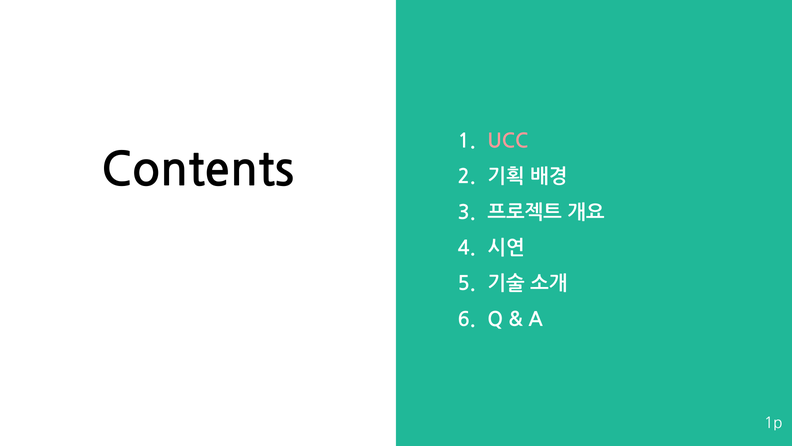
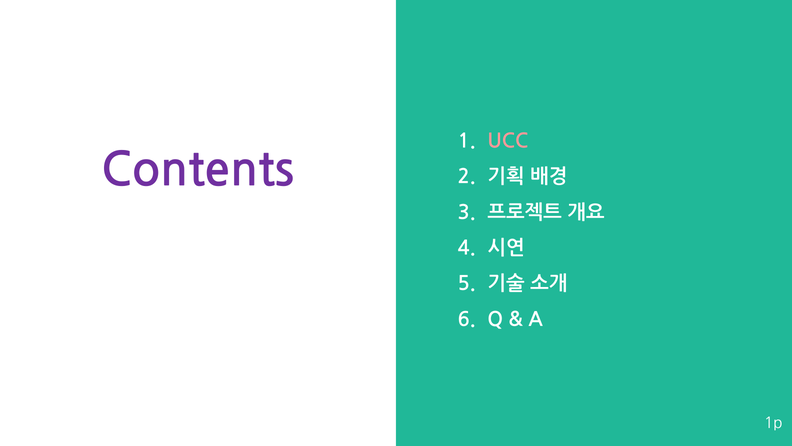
Contents colour: black -> purple
